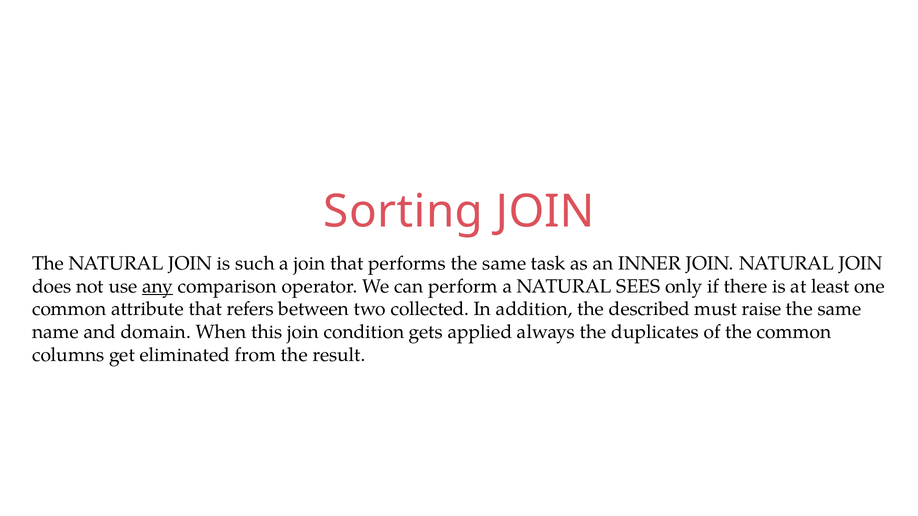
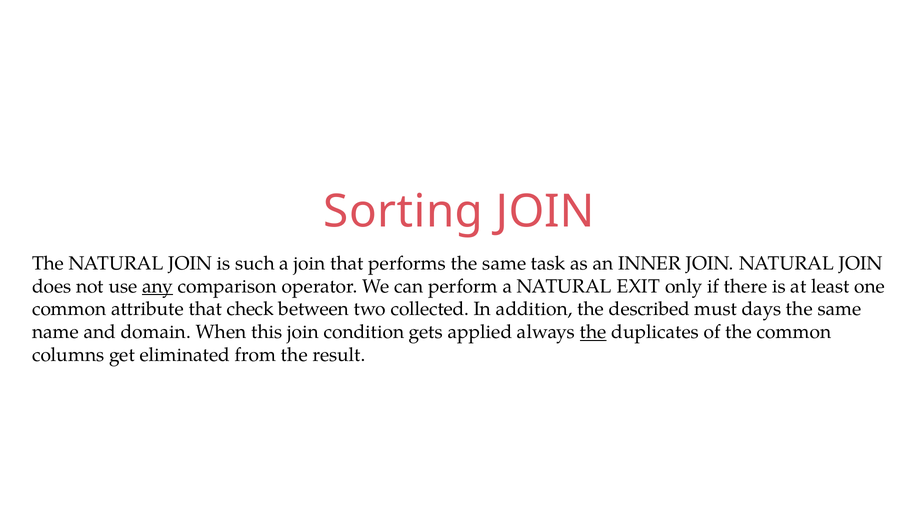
SEES: SEES -> EXIT
refers: refers -> check
raise: raise -> days
the at (593, 332) underline: none -> present
